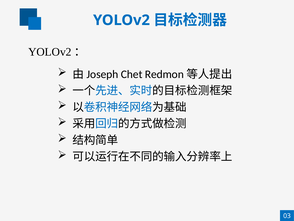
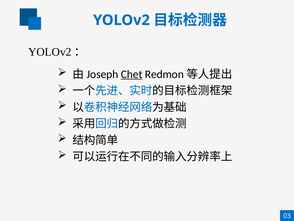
Chet underline: none -> present
